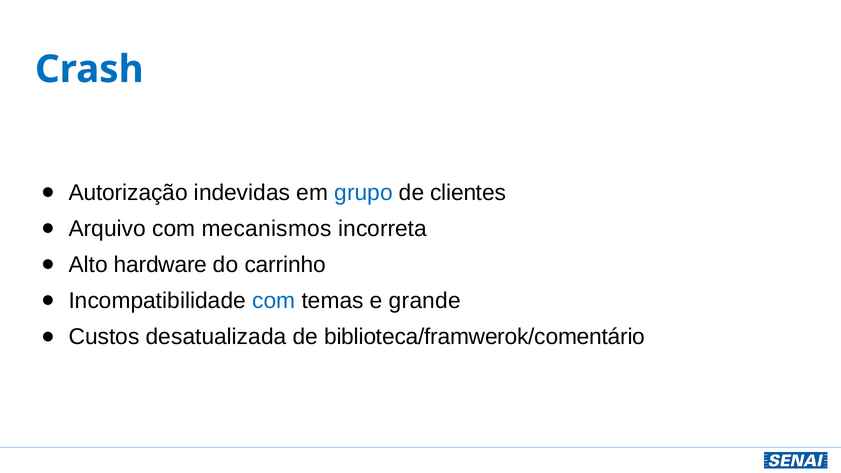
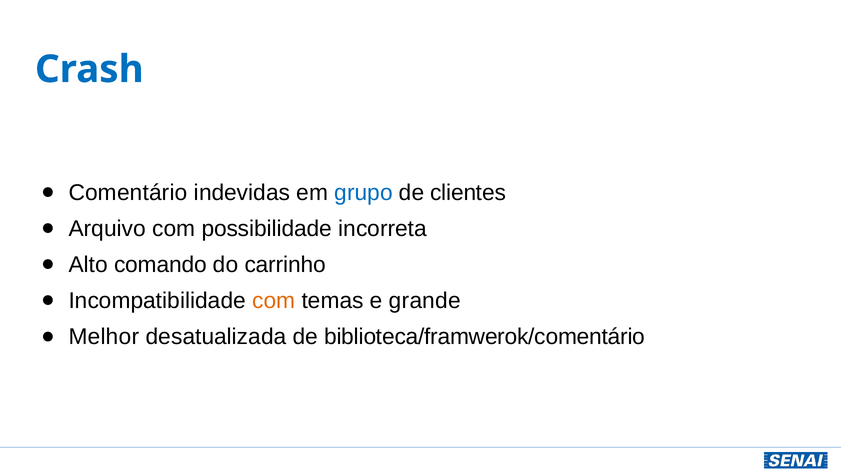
Autorização: Autorização -> Comentário
mecanismos: mecanismos -> possibilidade
hardware: hardware -> comando
com at (274, 301) colour: blue -> orange
Custos: Custos -> Melhor
